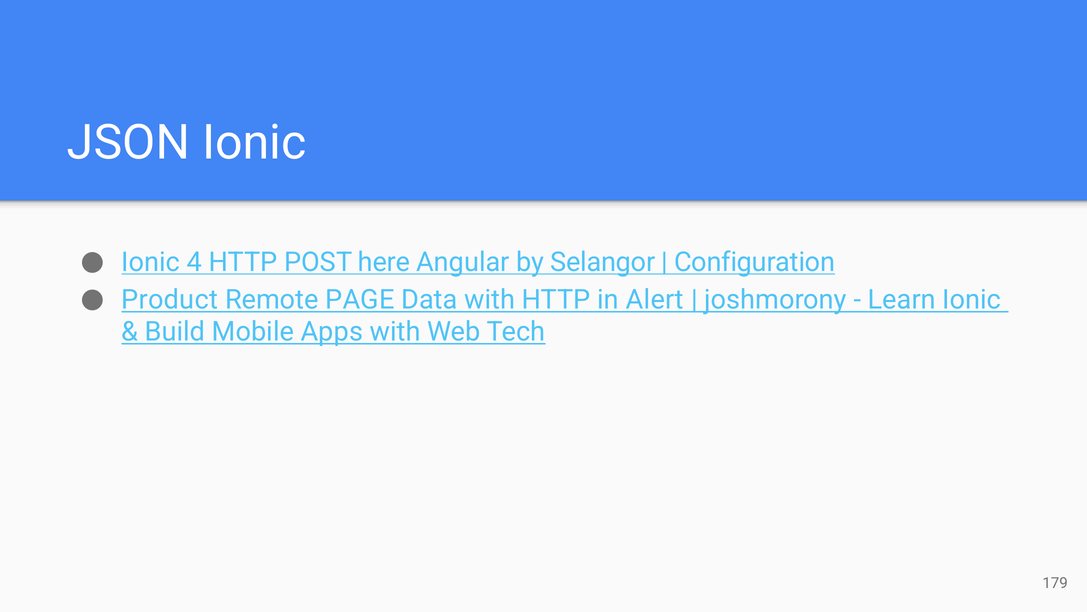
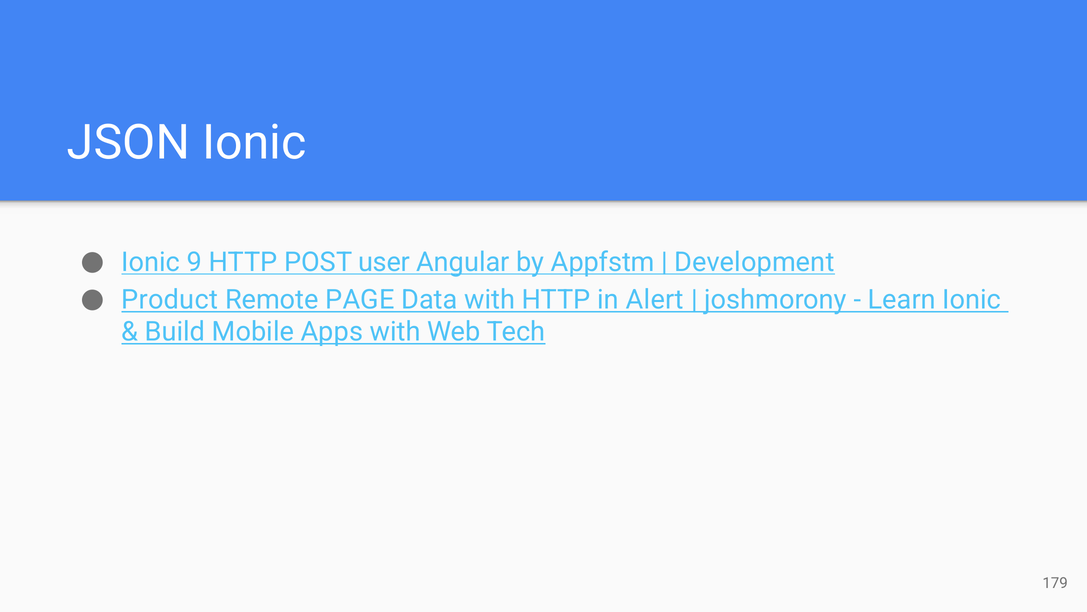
4: 4 -> 9
here: here -> user
Selangor: Selangor -> Appfstm
Configuration: Configuration -> Development
